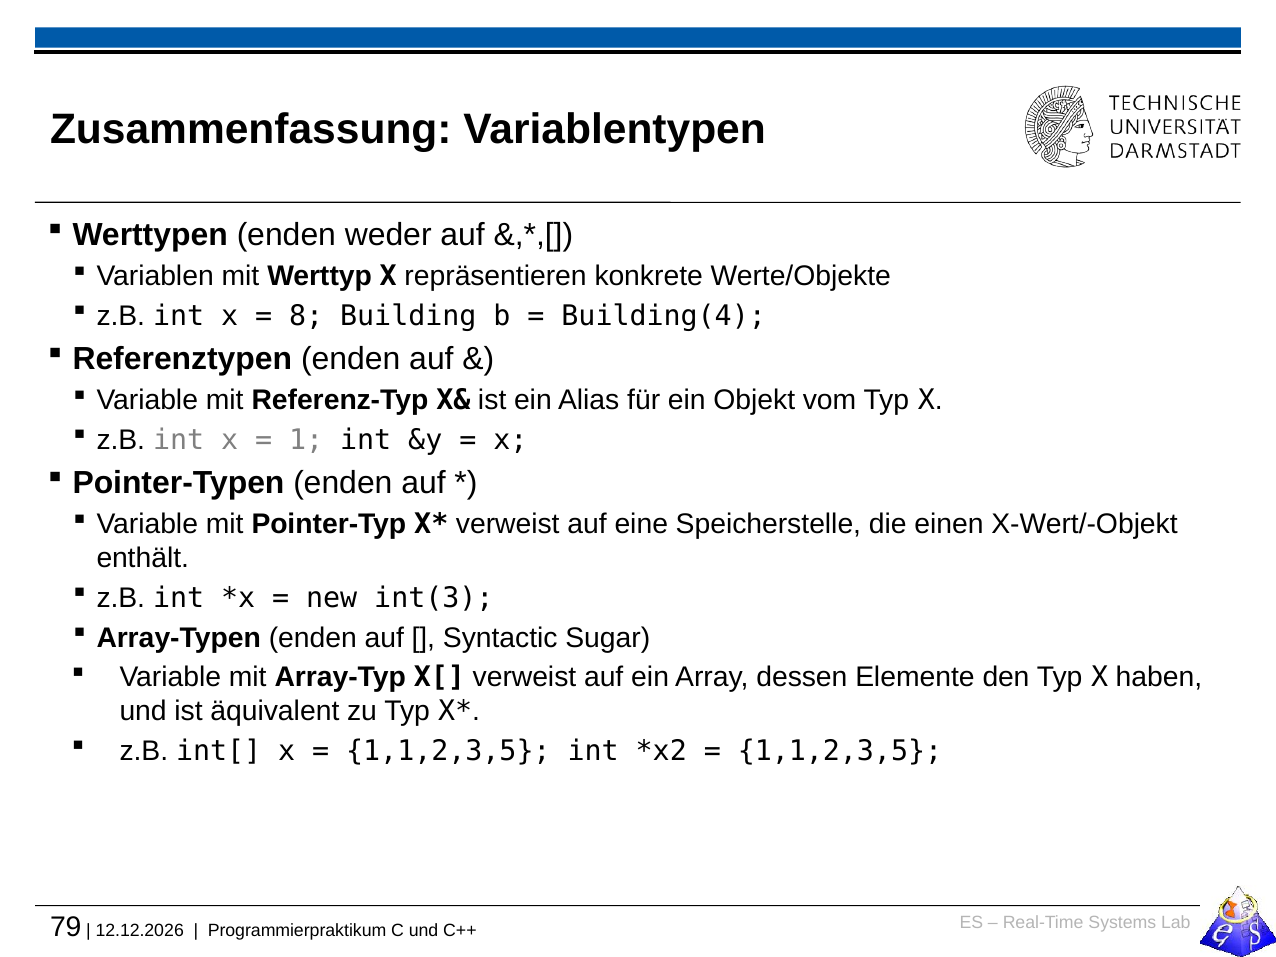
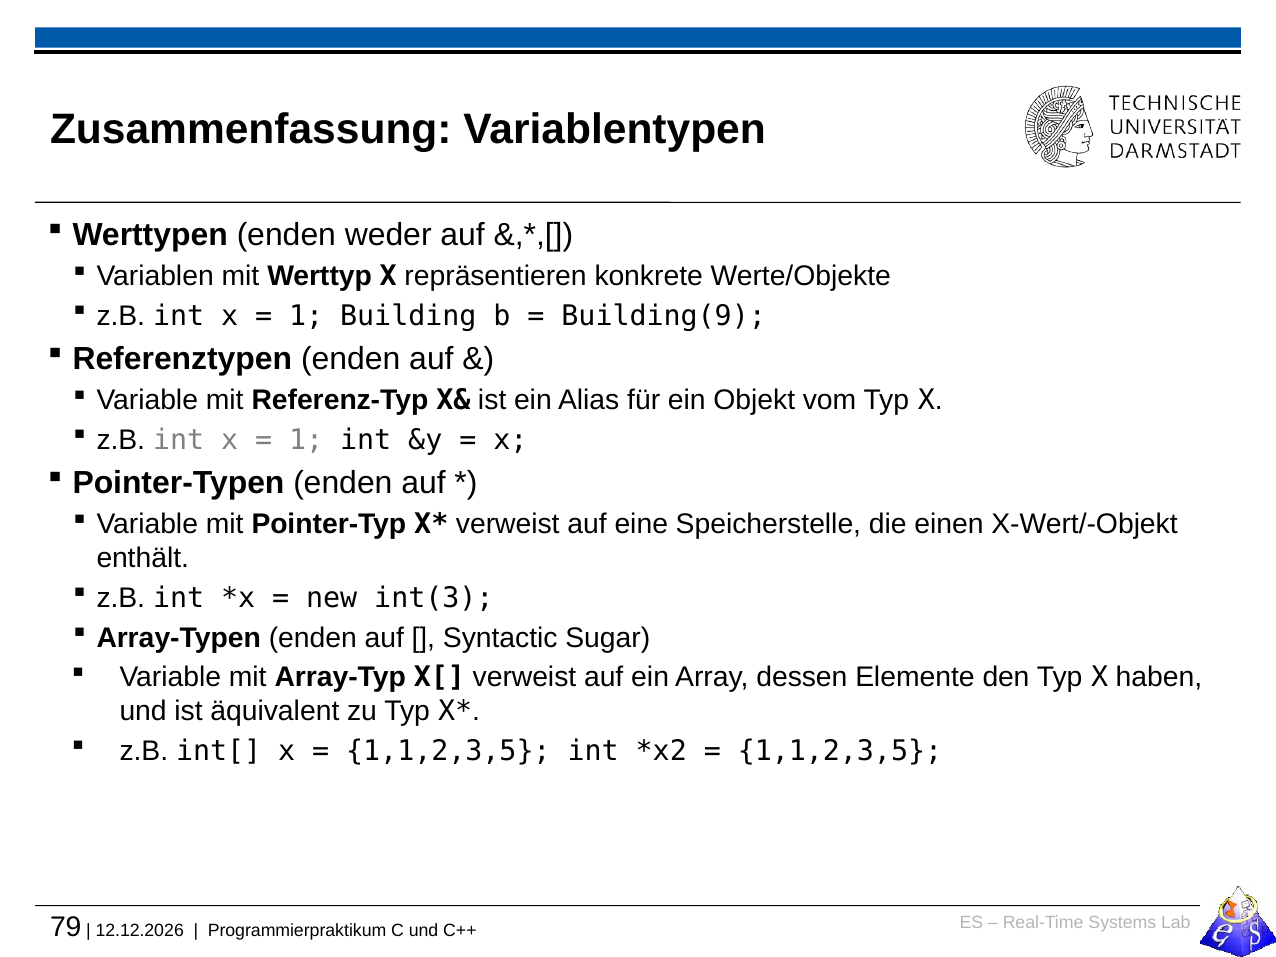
8 at (306, 316): 8 -> 1
Building(4: Building(4 -> Building(9
